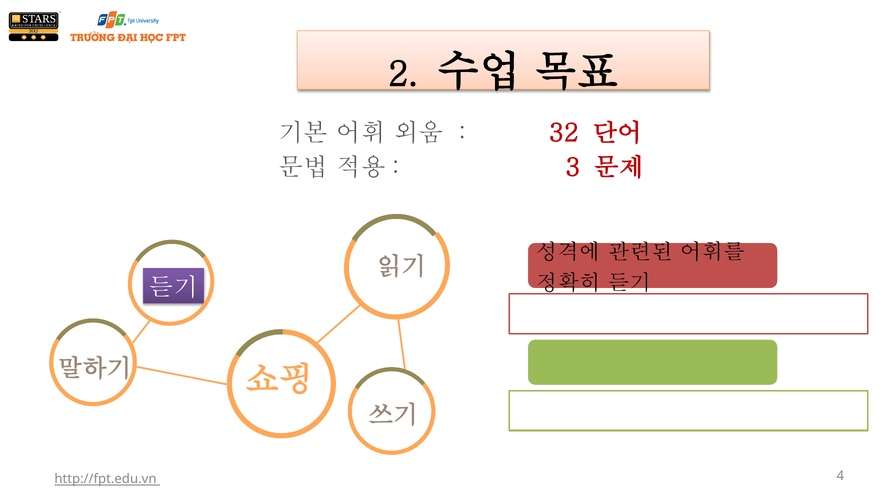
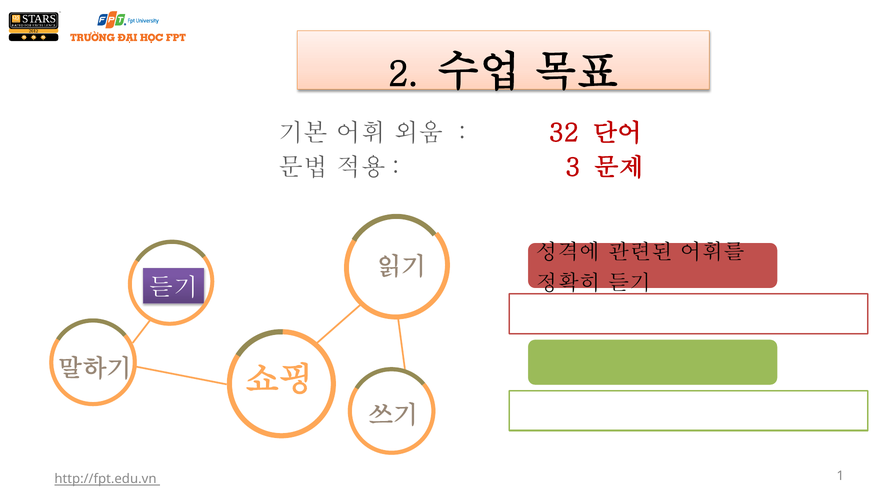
4: 4 -> 1
